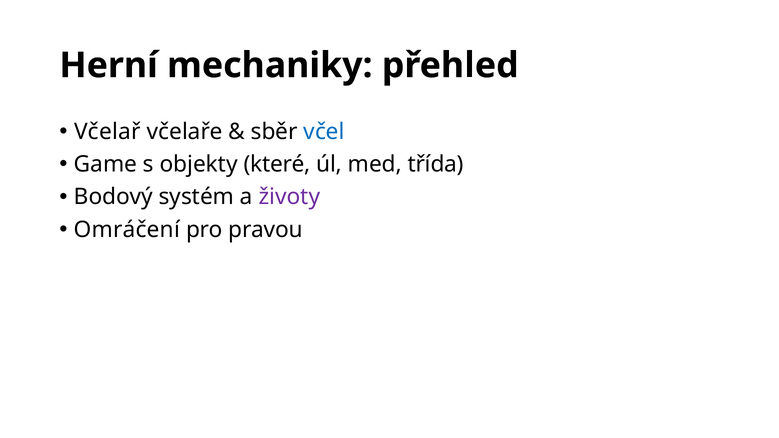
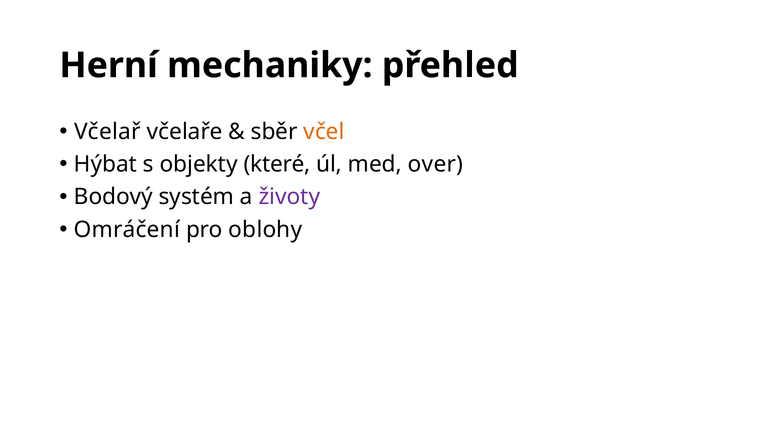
včel colour: blue -> orange
Game: Game -> Hýbat
třída: třída -> over
pravou: pravou -> oblohy
